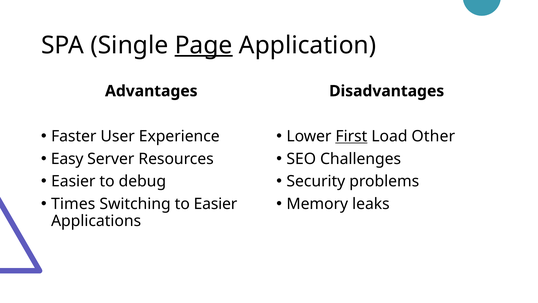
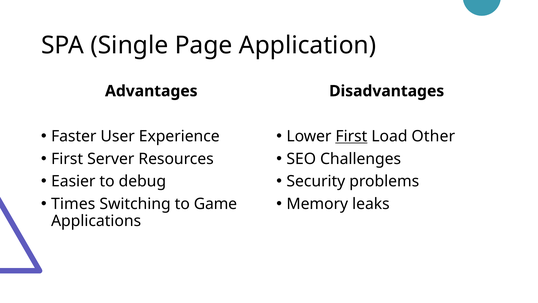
Page underline: present -> none
Easy at (67, 159): Easy -> First
to Easier: Easier -> Game
